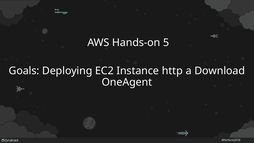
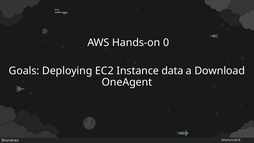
5: 5 -> 0
http: http -> data
